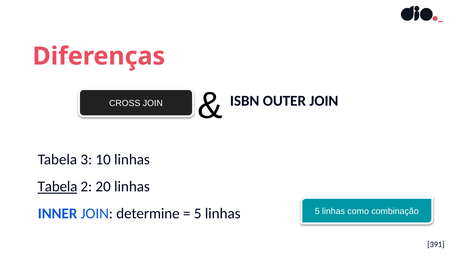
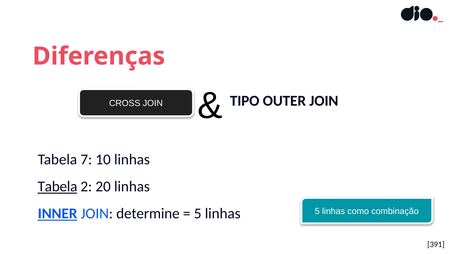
ISBN: ISBN -> TIPO
3: 3 -> 7
INNER underline: none -> present
